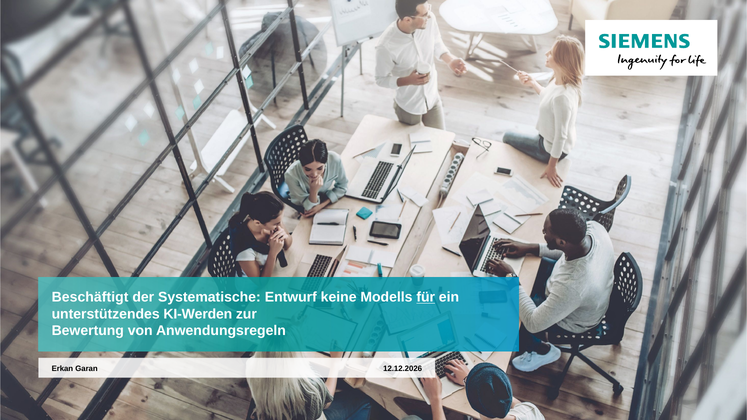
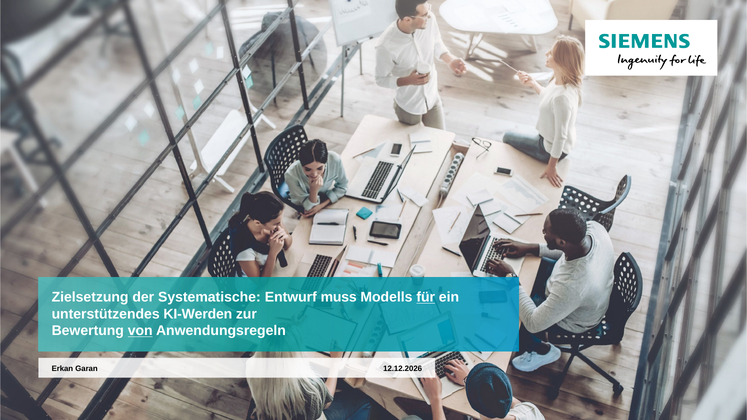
Beschäftigt: Beschäftigt -> Zielsetzung
keine: keine -> muss
von underline: none -> present
